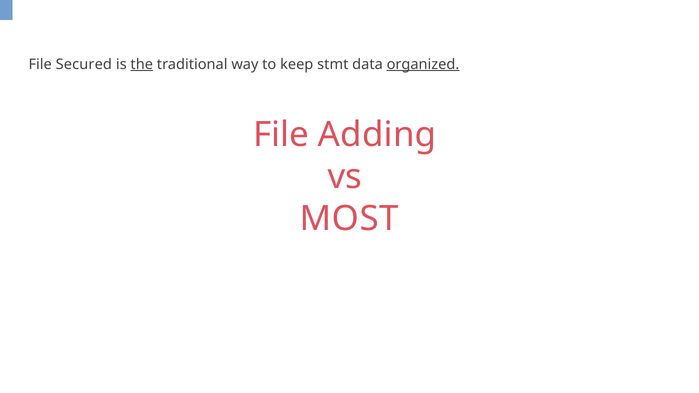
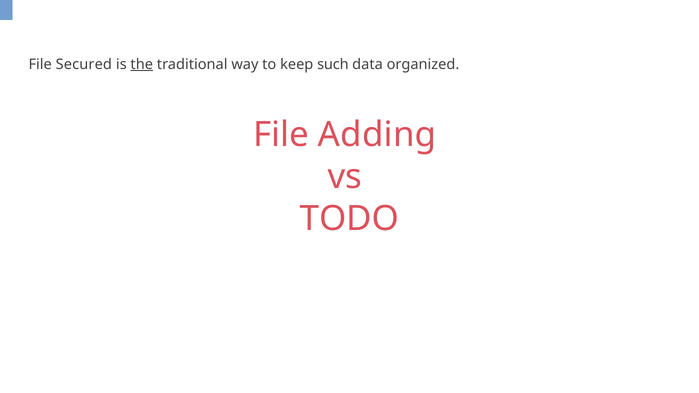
stmt: stmt -> such
organized underline: present -> none
MOST: MOST -> TODO
